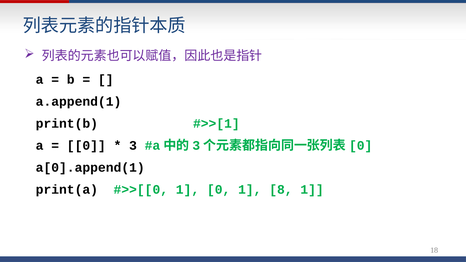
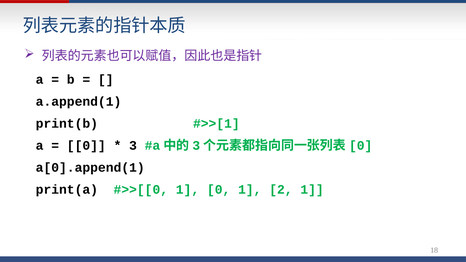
8: 8 -> 2
